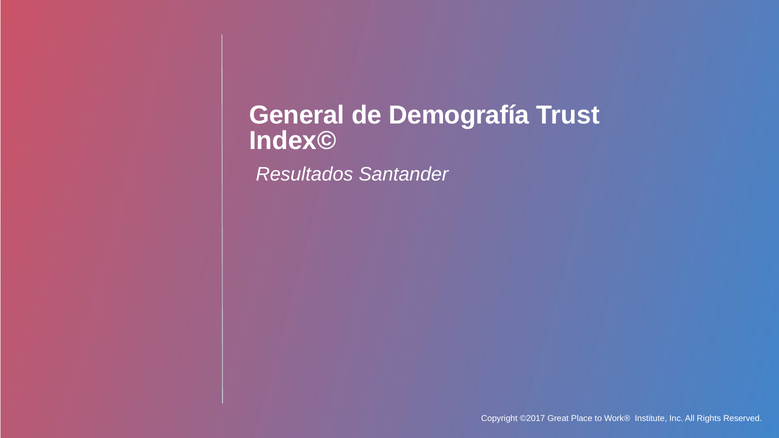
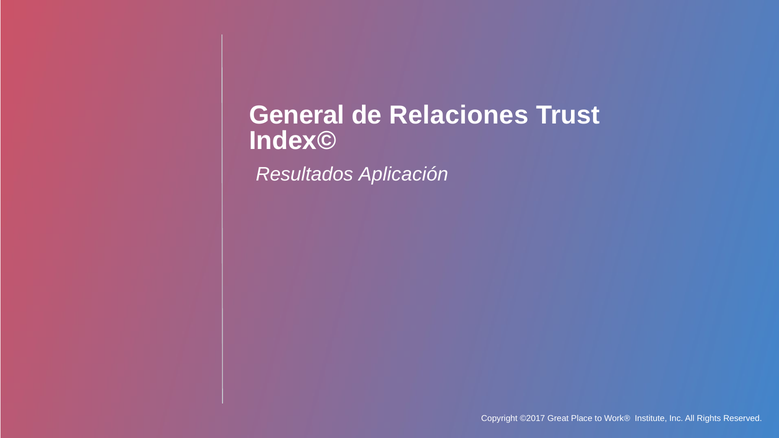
Demografía: Demografía -> Relaciones
Santander: Santander -> Aplicación
